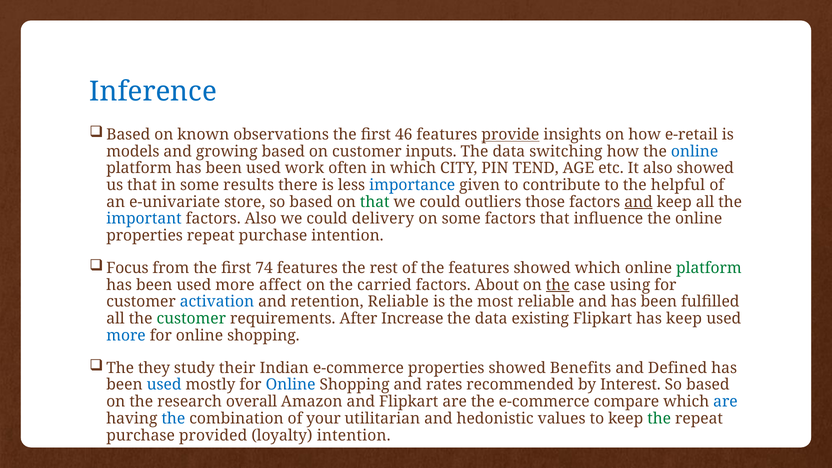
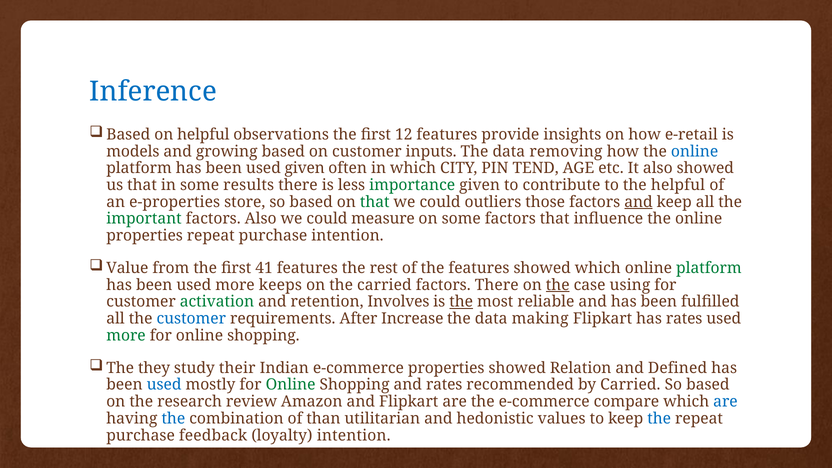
on known: known -> helpful
46: 46 -> 12
provide underline: present -> none
switching: switching -> removing
used work: work -> given
importance colour: blue -> green
e-univariate: e-univariate -> e-properties
important colour: blue -> green
delivery: delivery -> measure
Focus: Focus -> Value
74: 74 -> 41
affect: affect -> keeps
factors About: About -> There
activation colour: blue -> green
retention Reliable: Reliable -> Involves
the at (461, 302) underline: none -> present
customer at (191, 319) colour: green -> blue
existing: existing -> making
has keep: keep -> rates
more at (126, 336) colour: blue -> green
Benefits: Benefits -> Relation
Online at (291, 385) colour: blue -> green
by Interest: Interest -> Carried
overall: overall -> review
your: your -> than
the at (659, 419) colour: green -> blue
provided: provided -> feedback
